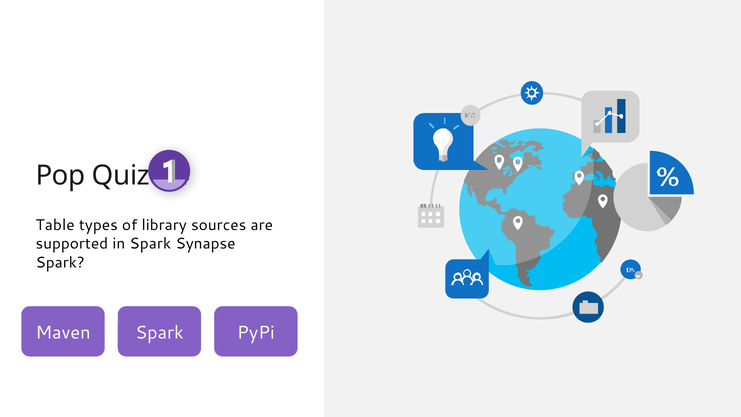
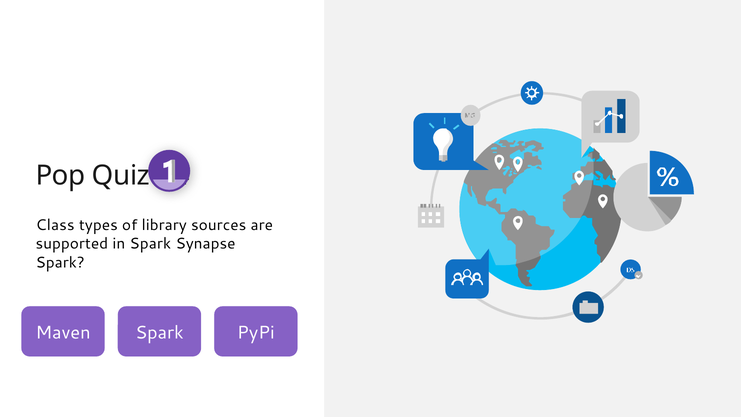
Table: Table -> Class
